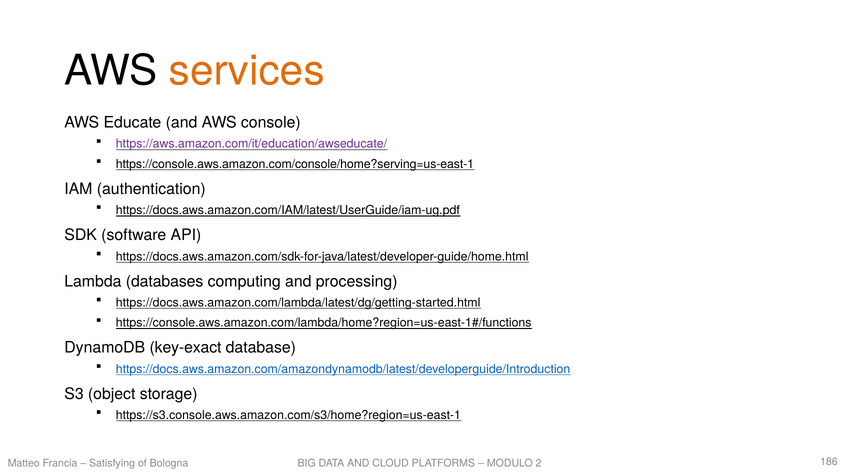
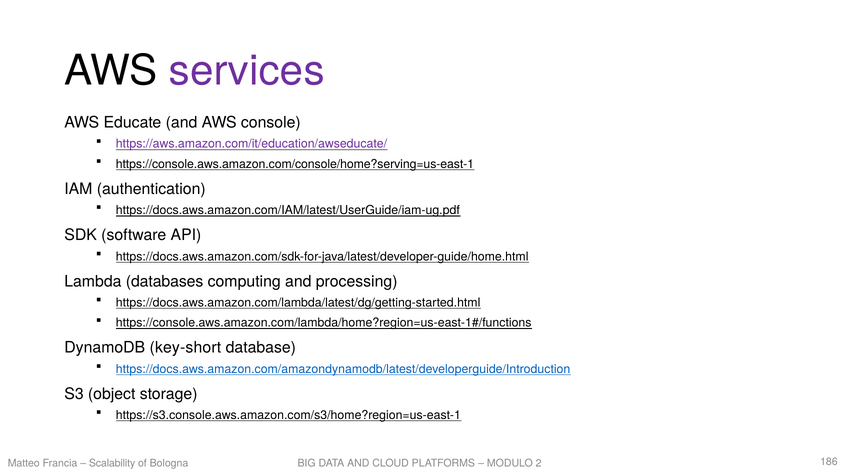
services colour: orange -> purple
key-exact: key-exact -> key-short
Satisfying: Satisfying -> Scalability
